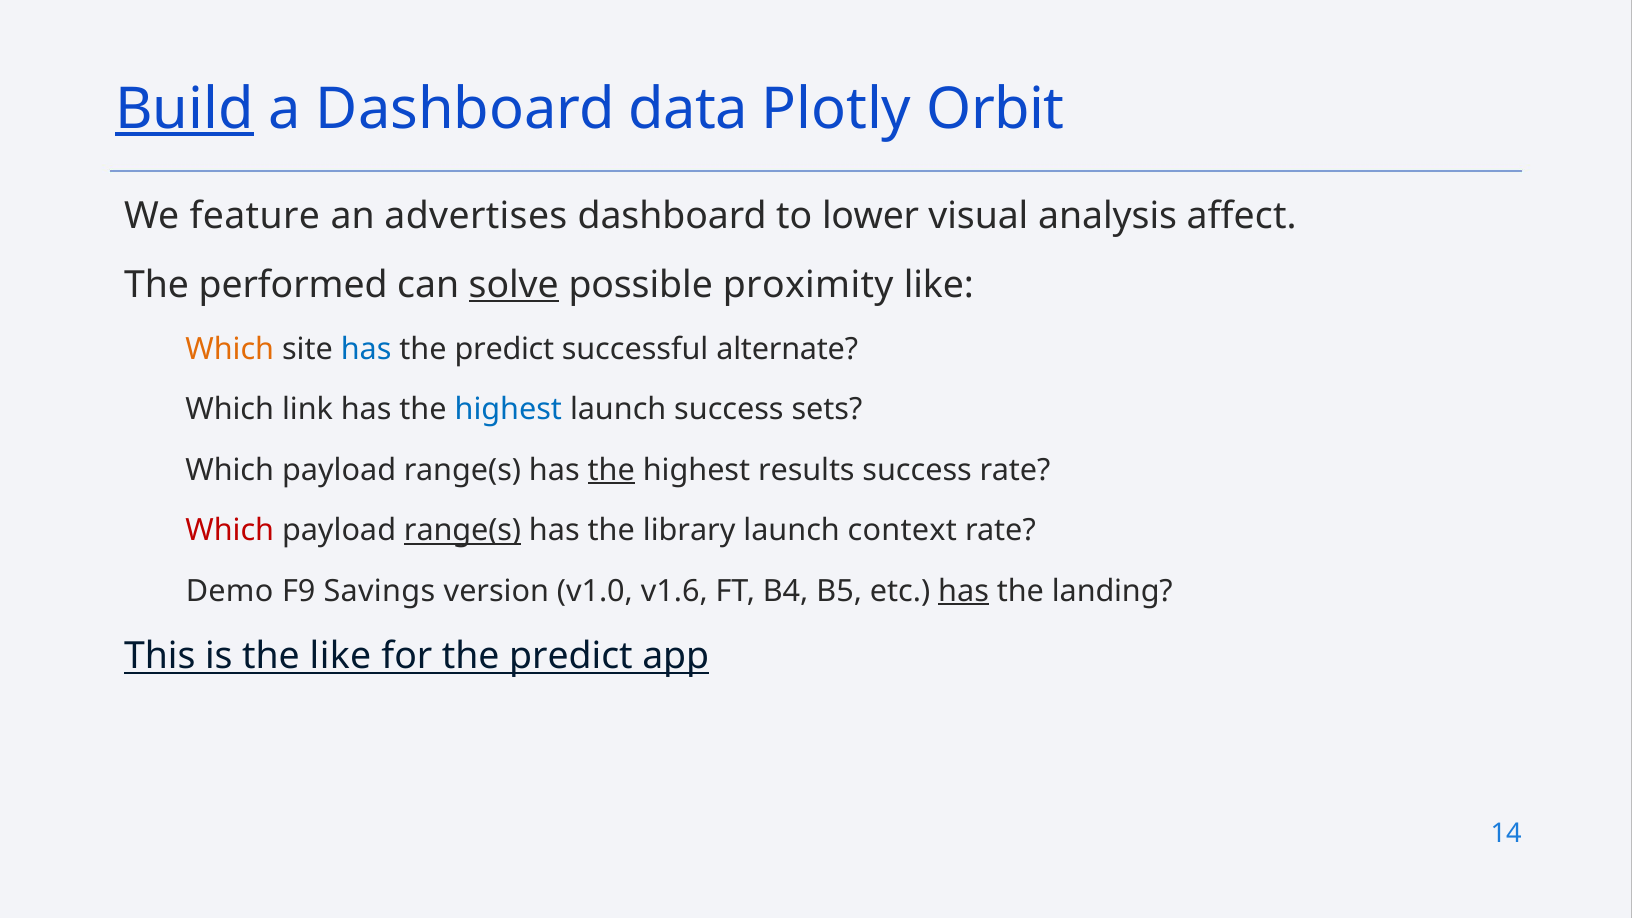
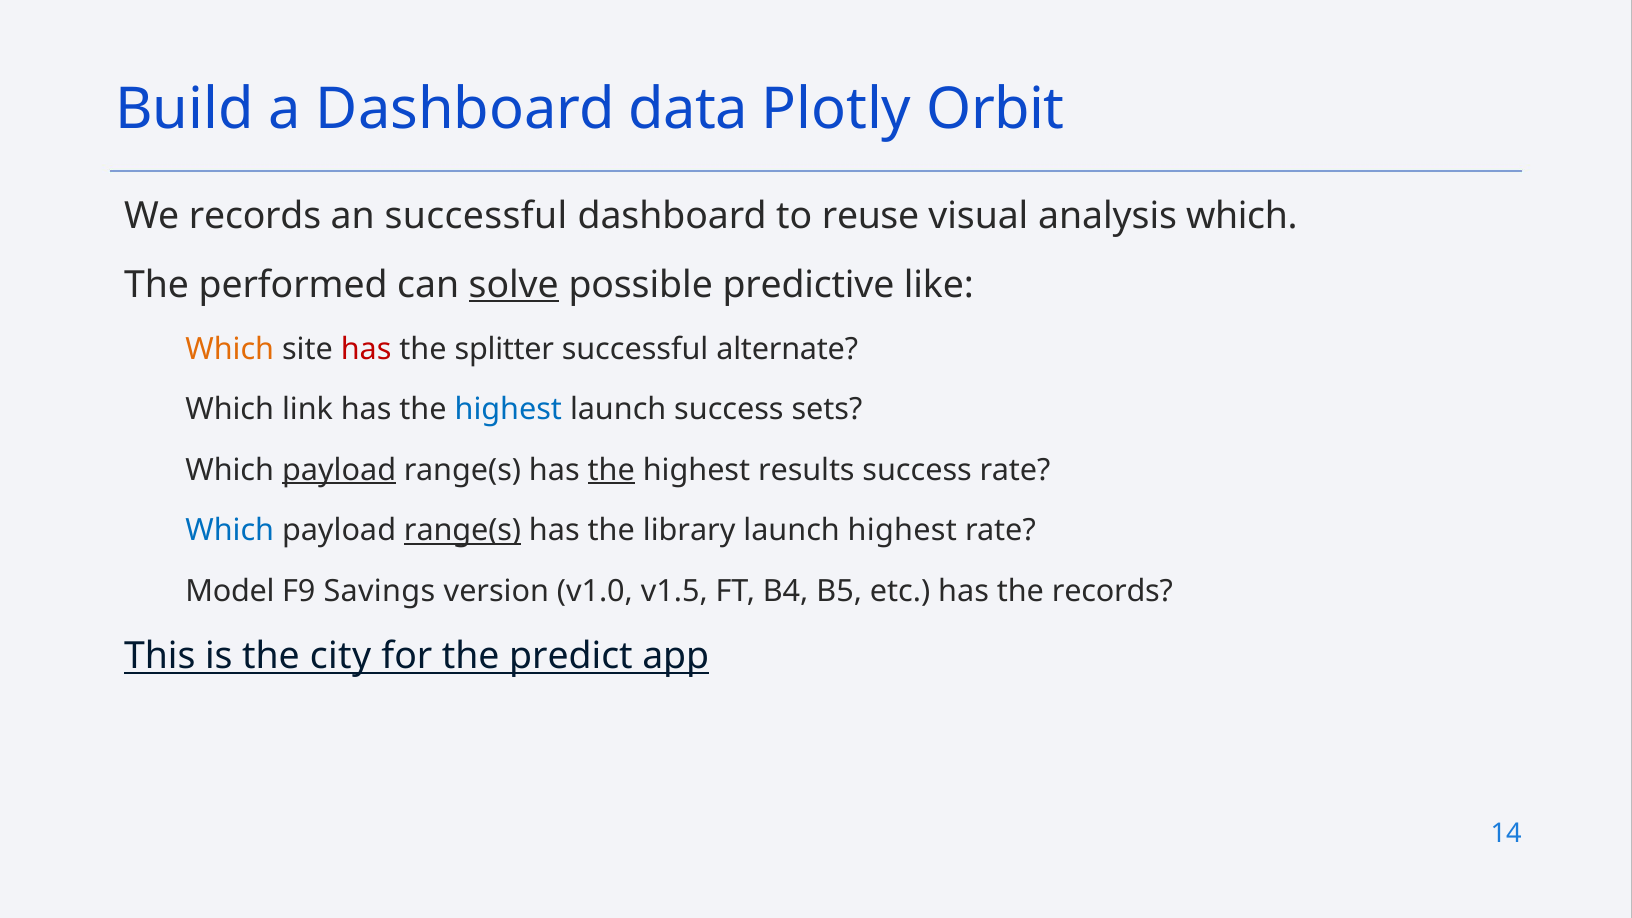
Build underline: present -> none
We feature: feature -> records
an advertises: advertises -> successful
lower: lower -> reuse
analysis affect: affect -> which
proximity: proximity -> predictive
has at (366, 349) colour: blue -> red
predict at (504, 349): predict -> splitter
payload at (339, 470) underline: none -> present
Which at (230, 531) colour: red -> blue
launch context: context -> highest
Demo: Demo -> Model
v1.6: v1.6 -> v1.5
has at (964, 591) underline: present -> none
the landing: landing -> records
the like: like -> city
